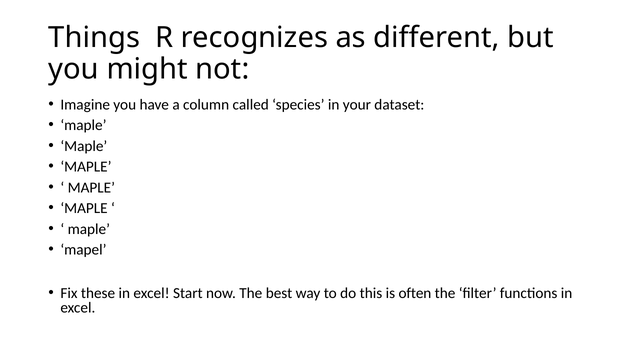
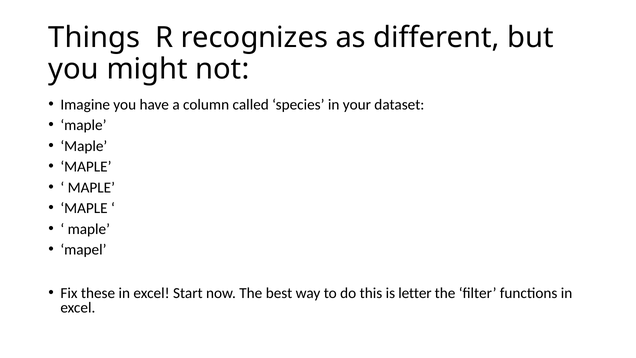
often: often -> letter
